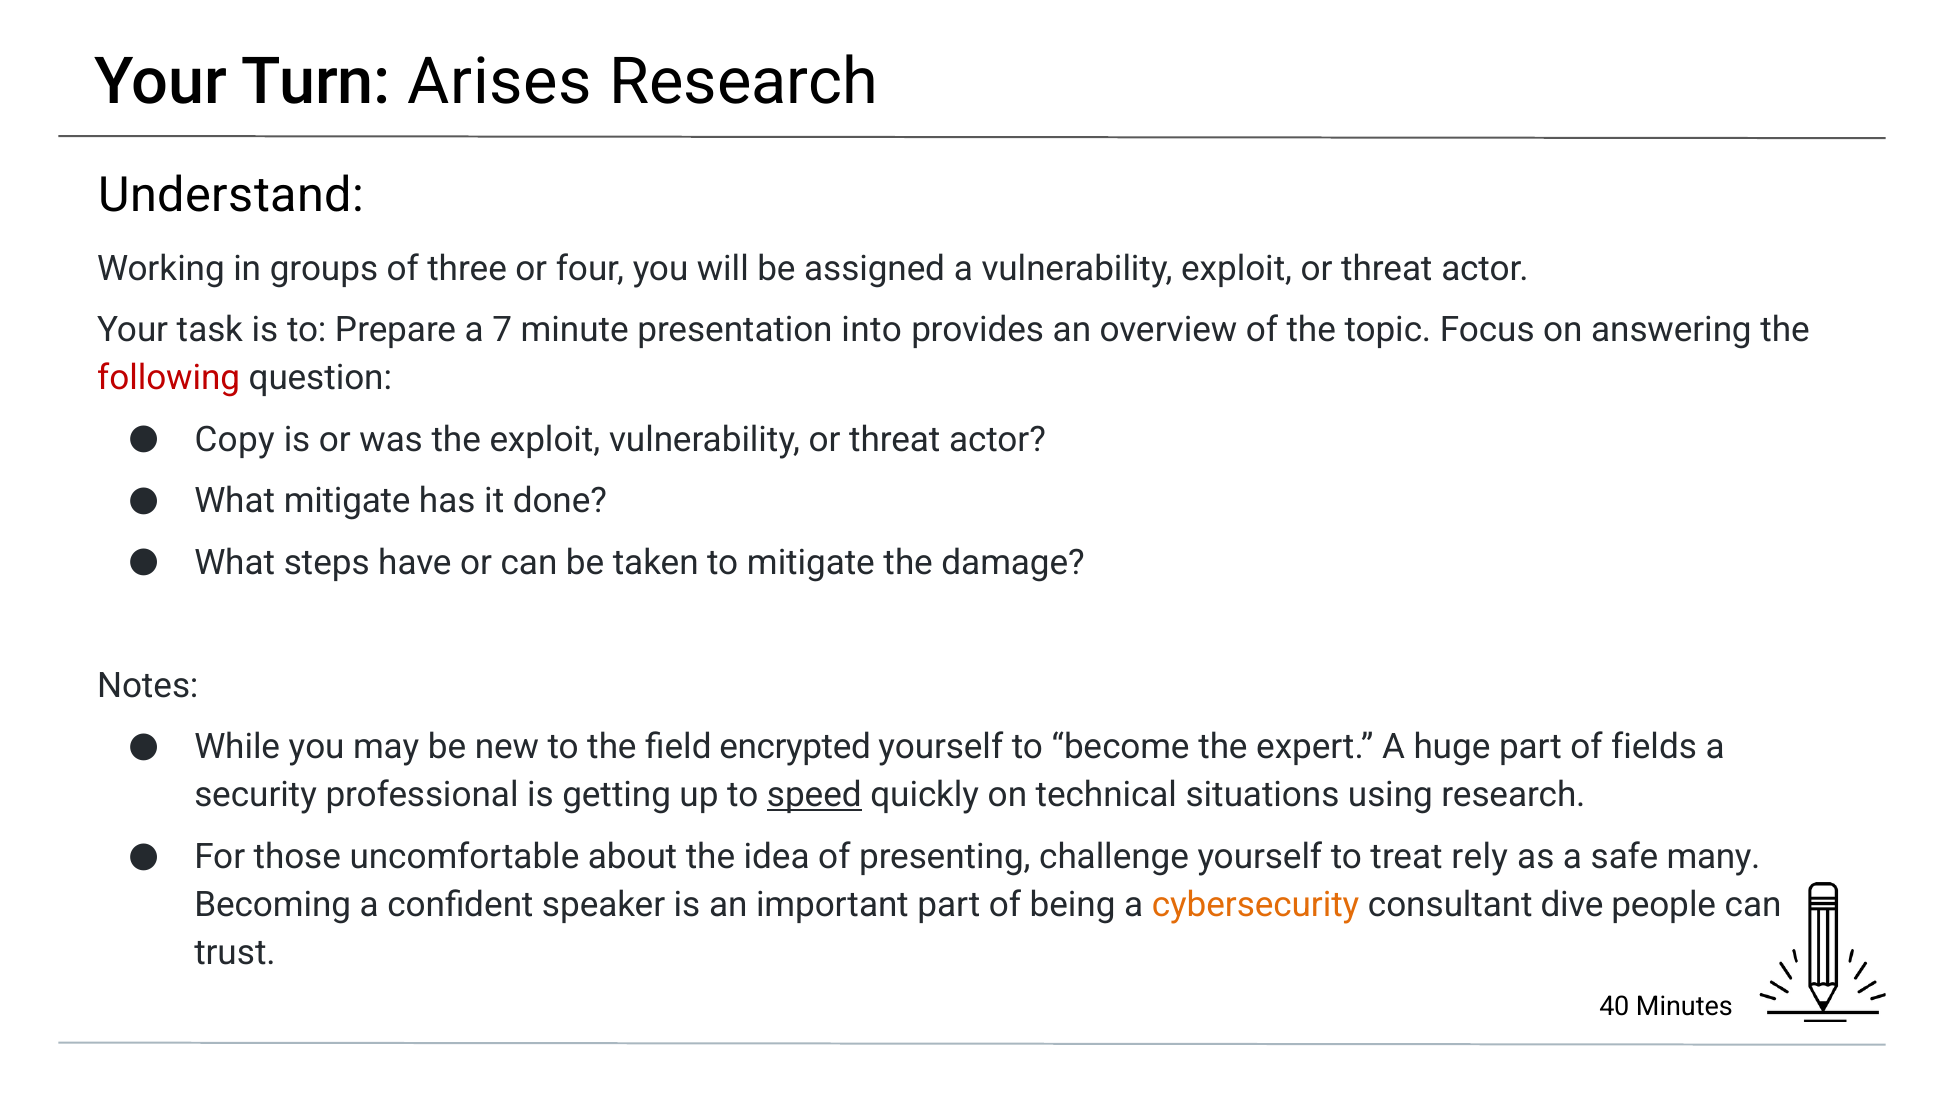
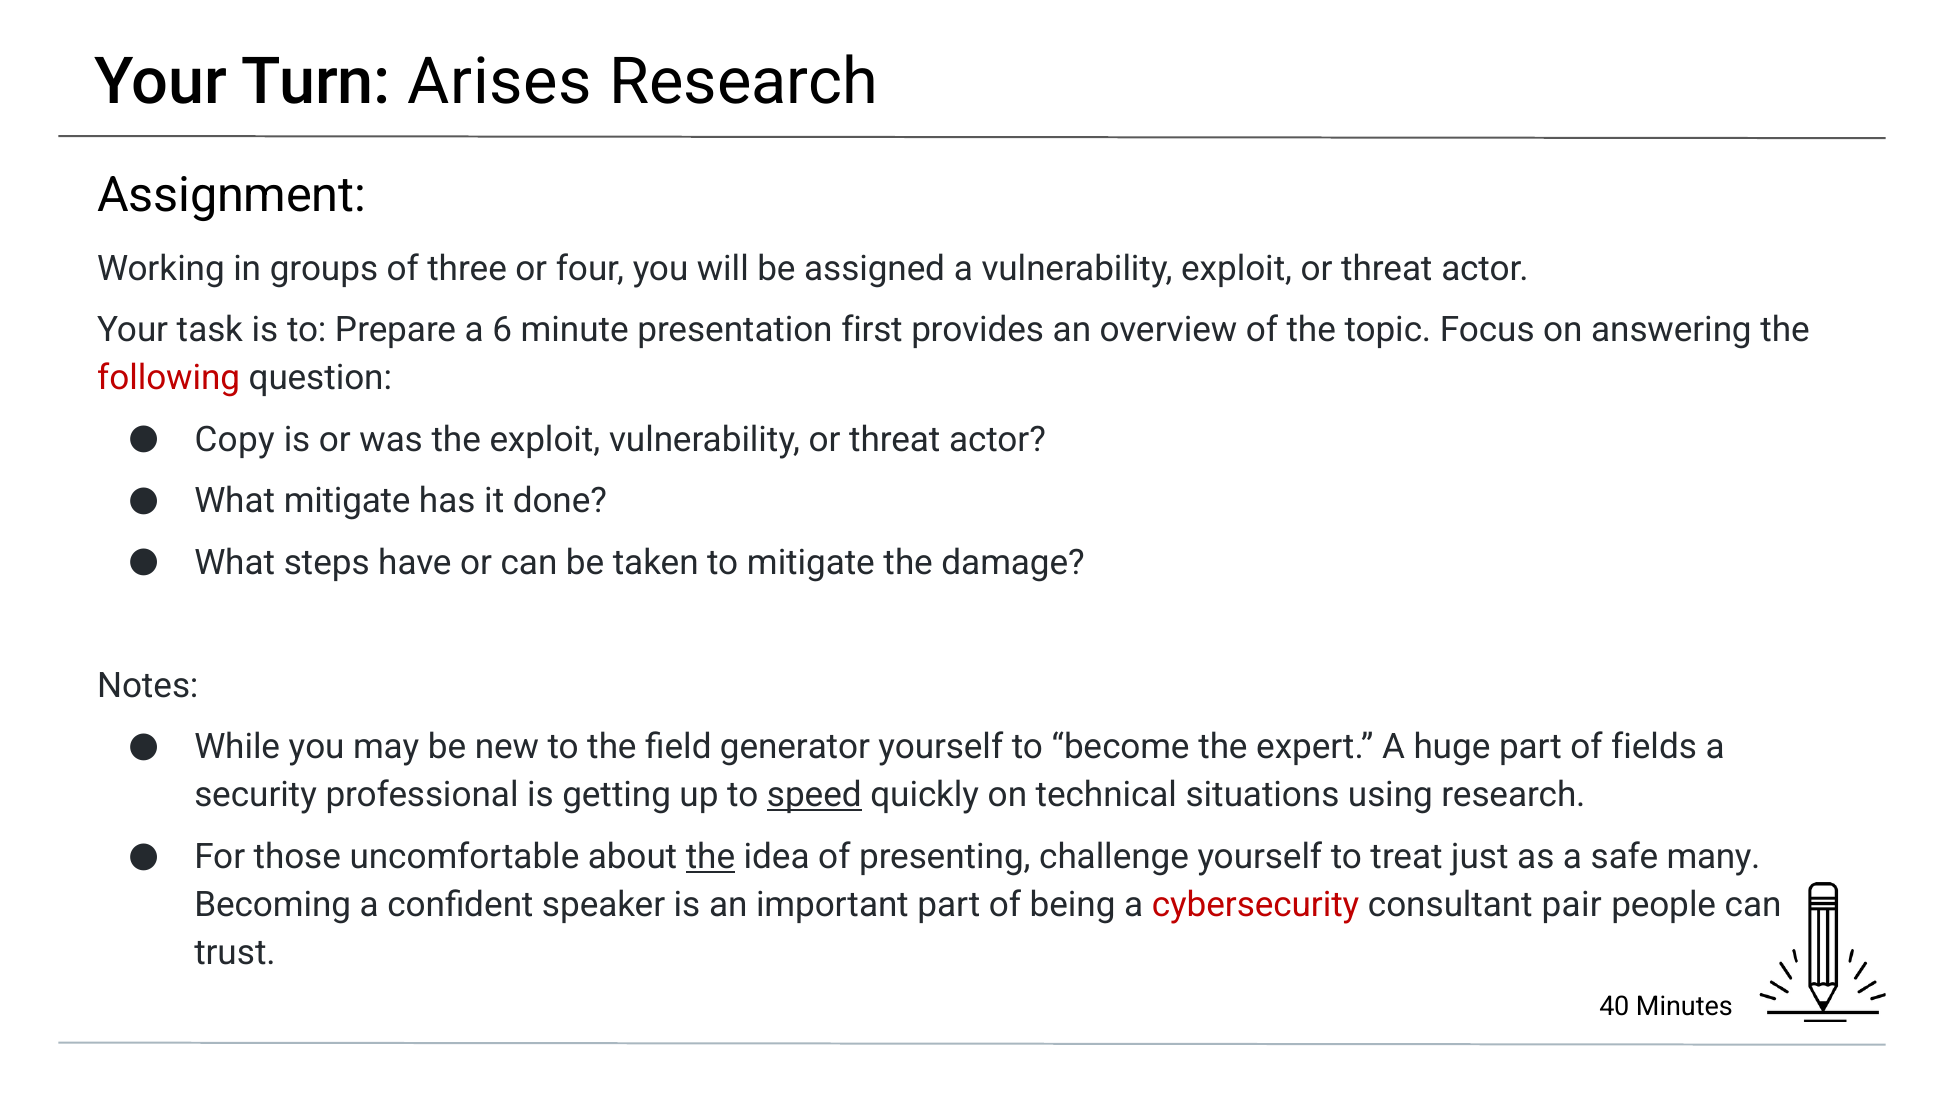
Understand: Understand -> Assignment
7: 7 -> 6
into: into -> first
encrypted: encrypted -> generator
the at (710, 857) underline: none -> present
rely: rely -> just
cybersecurity colour: orange -> red
dive: dive -> pair
